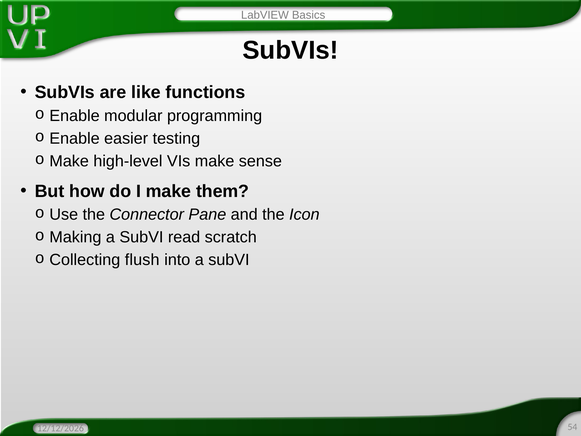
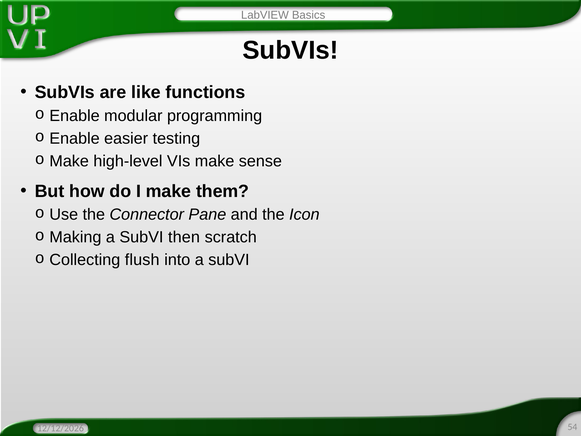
read: read -> then
